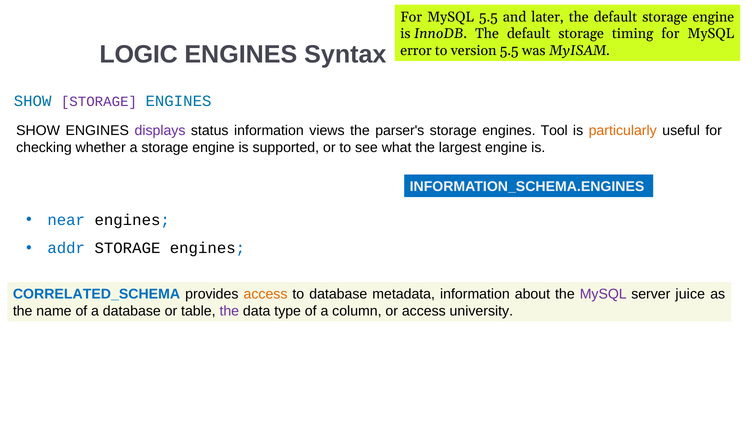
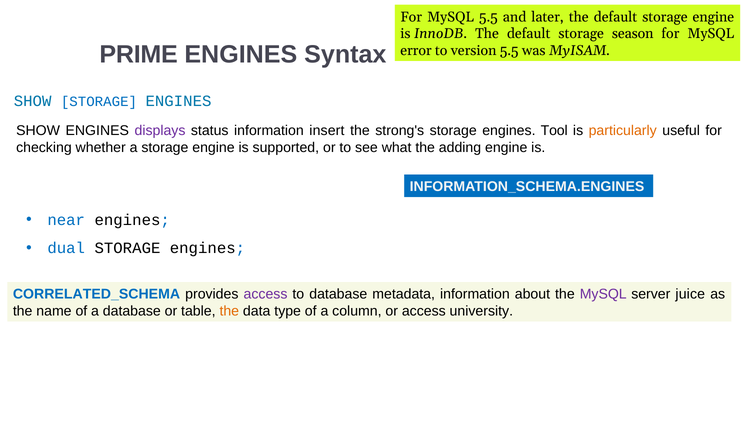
timing: timing -> season
LOGIC: LOGIC -> PRIME
STORAGE at (99, 102) colour: purple -> blue
views: views -> insert
parser's: parser's -> strong's
largest: largest -> adding
addr: addr -> dual
access at (266, 294) colour: orange -> purple
the at (229, 311) colour: purple -> orange
